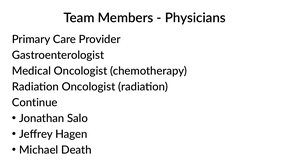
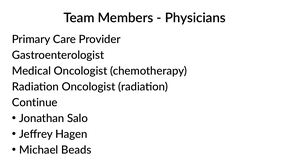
Death: Death -> Beads
